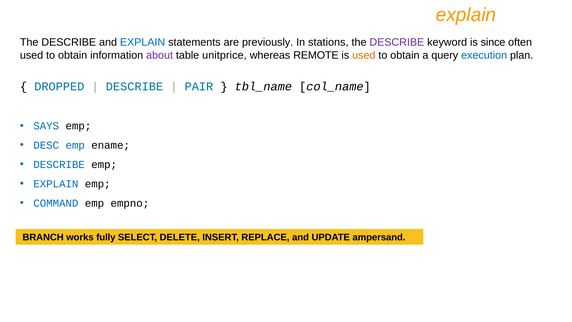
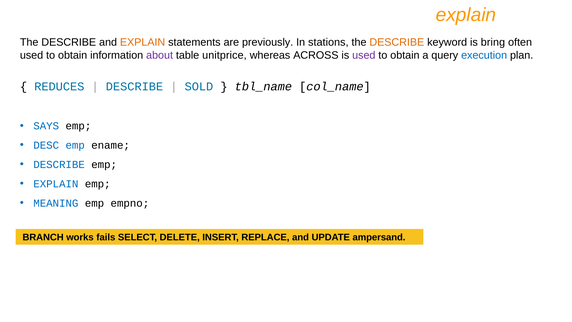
EXPLAIN at (143, 42) colour: blue -> orange
DESCRIBE at (397, 42) colour: purple -> orange
since: since -> bring
REMOTE: REMOTE -> ACROSS
used at (364, 55) colour: orange -> purple
DROPPED: DROPPED -> REDUCES
PAIR: PAIR -> SOLD
COMMAND: COMMAND -> MEANING
fully: fully -> fails
